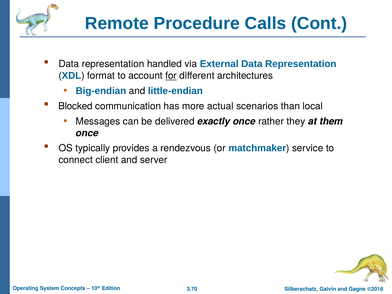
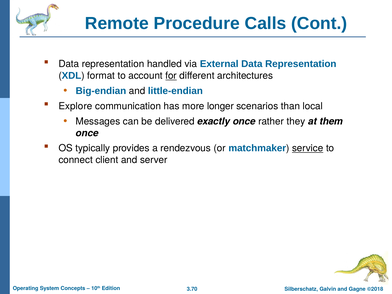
Blocked: Blocked -> Explore
actual: actual -> longer
service underline: none -> present
